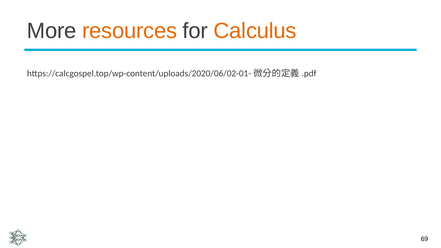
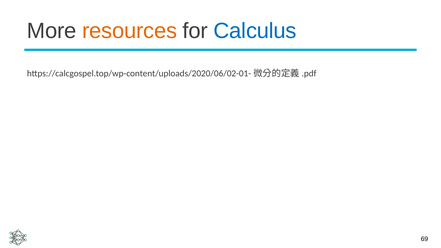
Calculus colour: orange -> blue
